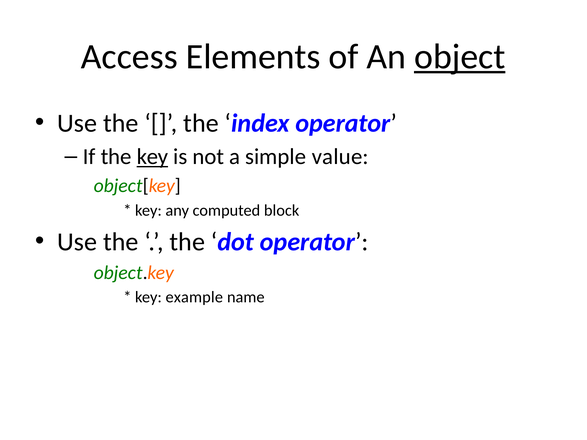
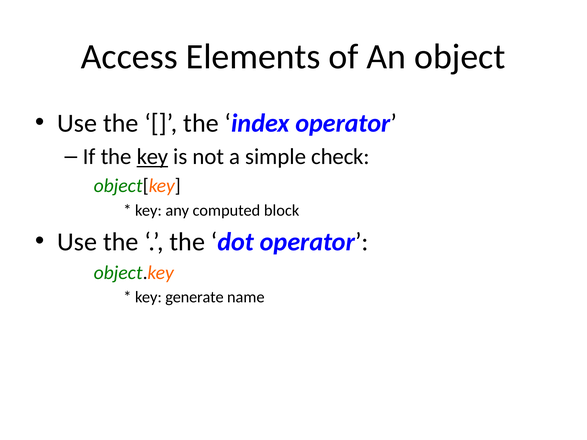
object underline: present -> none
value: value -> check
example: example -> generate
